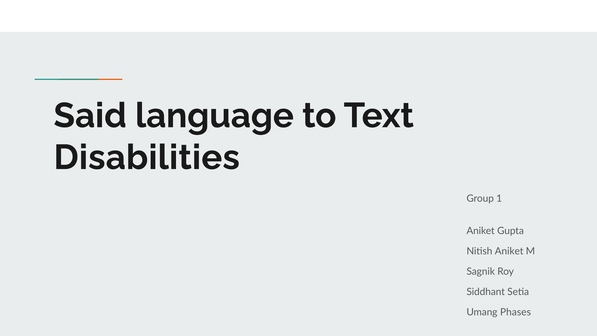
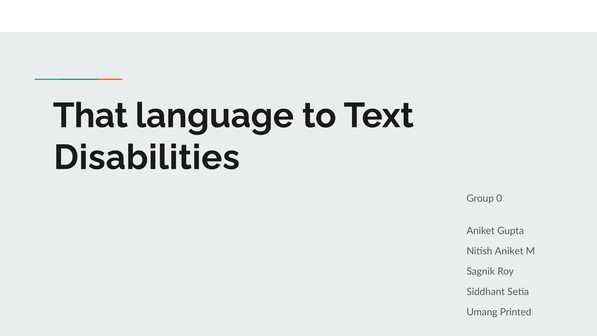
Said: Said -> That
1: 1 -> 0
Phases: Phases -> Printed
